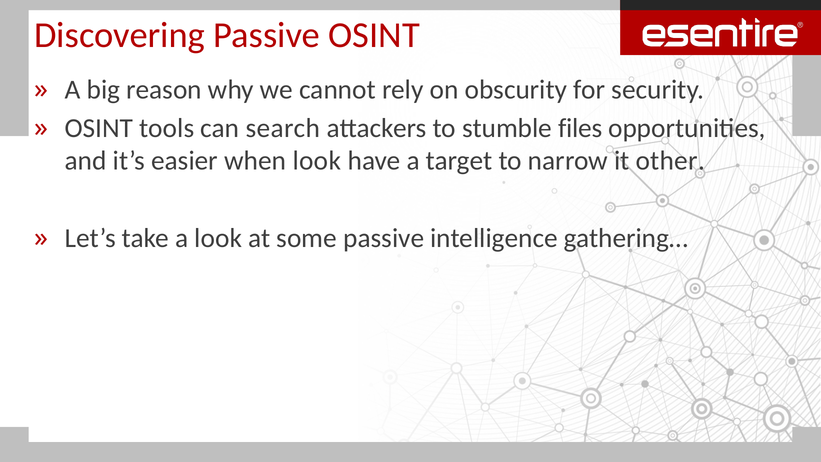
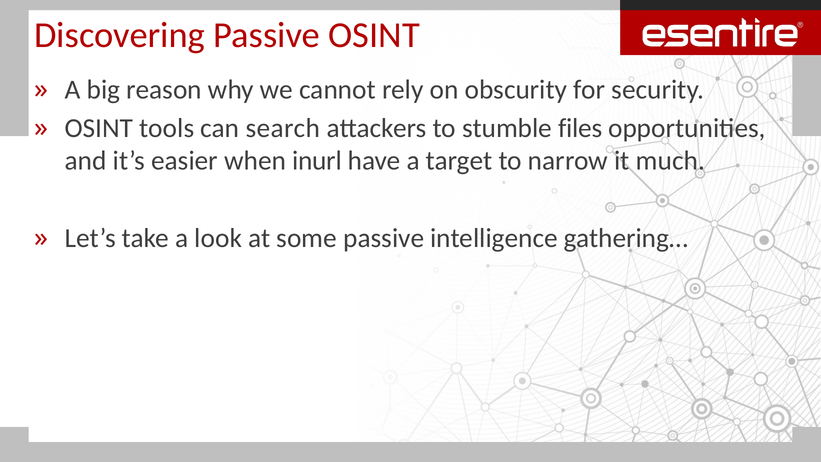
when look: look -> inurl
other: other -> much
